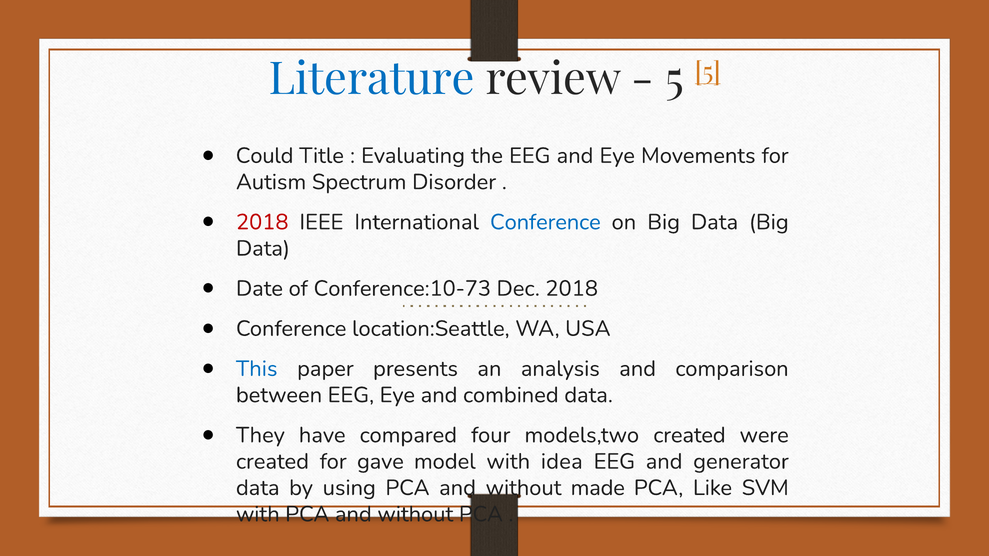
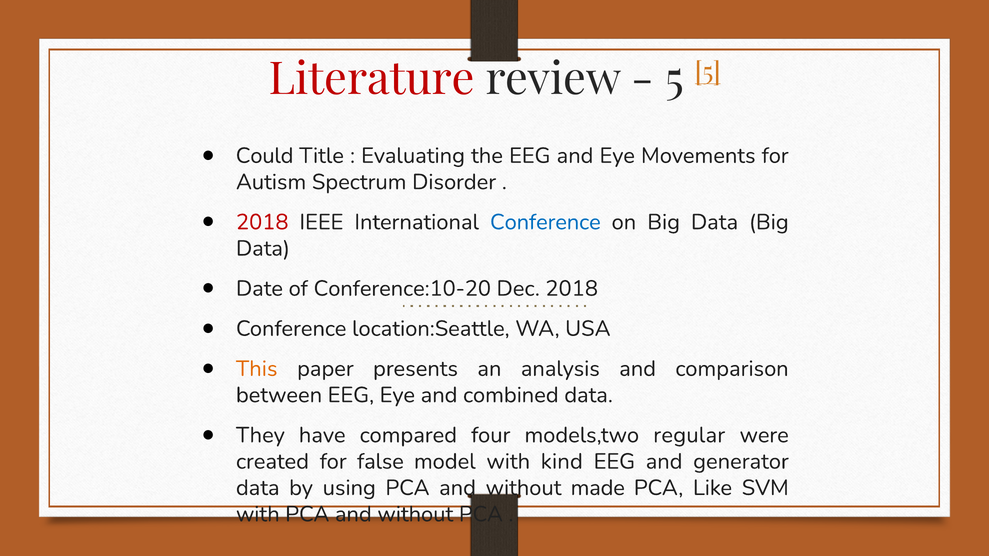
Literature colour: blue -> red
Conference:10-73: Conference:10-73 -> Conference:10-20
This colour: blue -> orange
models,two created: created -> regular
gave: gave -> false
idea: idea -> kind
